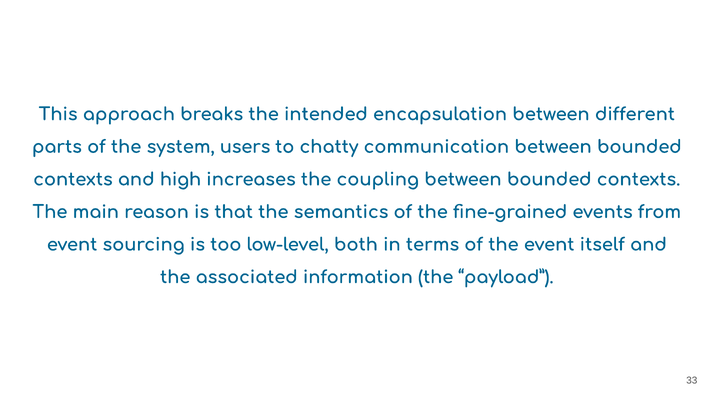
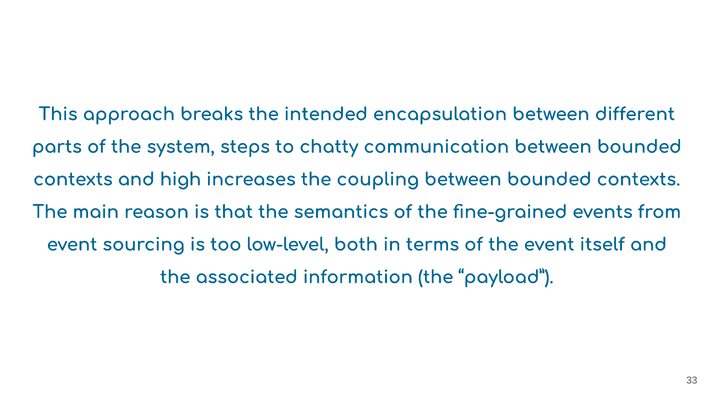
users: users -> steps
